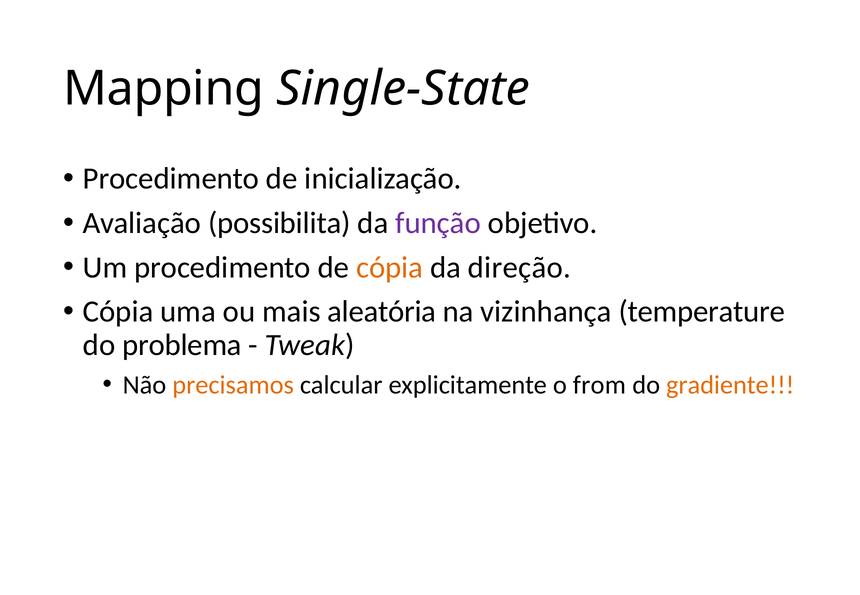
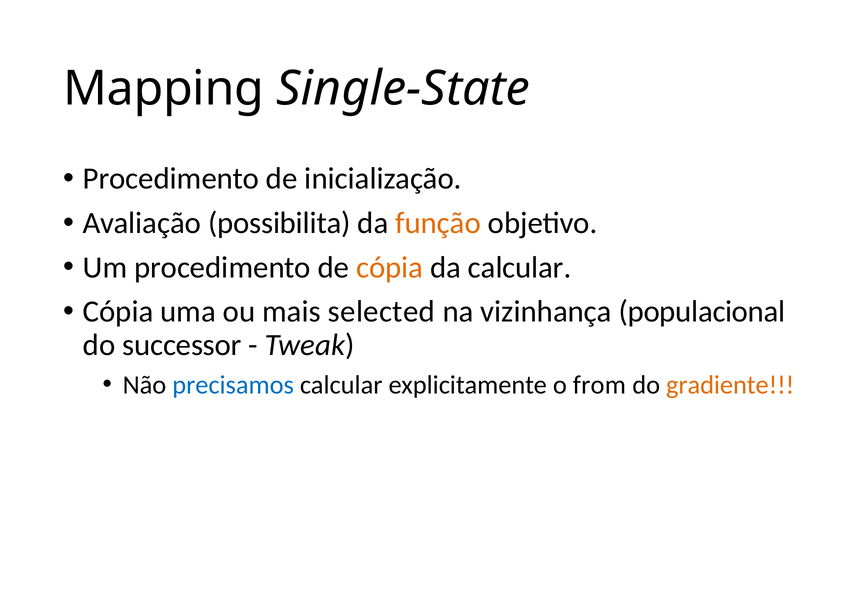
função colour: purple -> orange
da direção: direção -> calcular
aleatória: aleatória -> selected
temperature: temperature -> populacional
problema: problema -> successor
precisamos colour: orange -> blue
